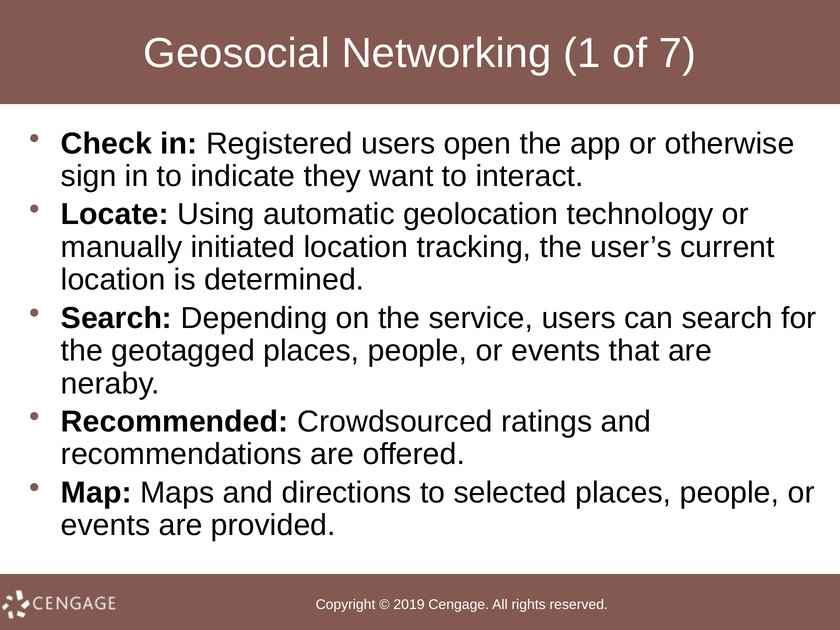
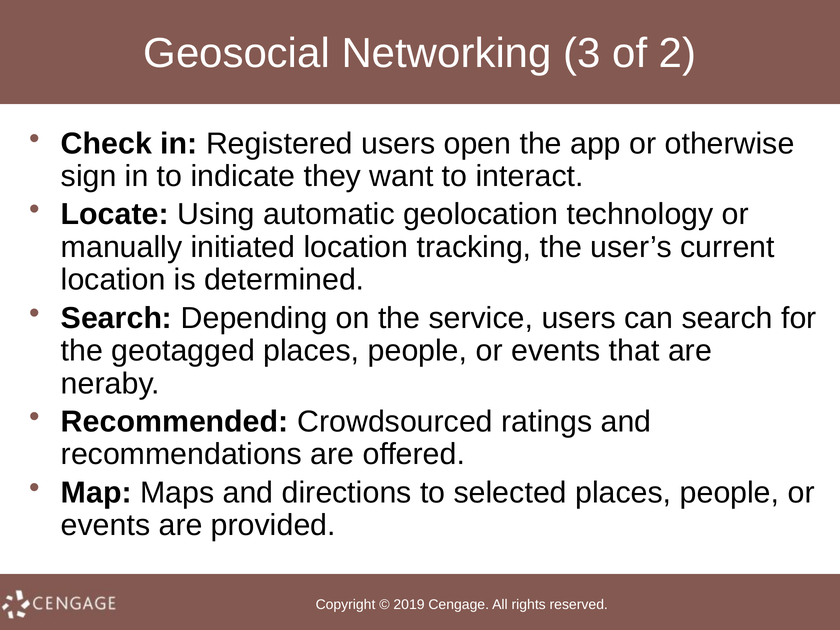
1: 1 -> 3
7: 7 -> 2
